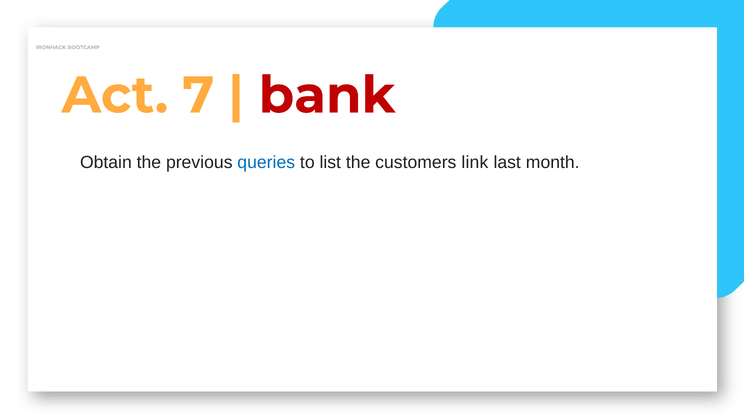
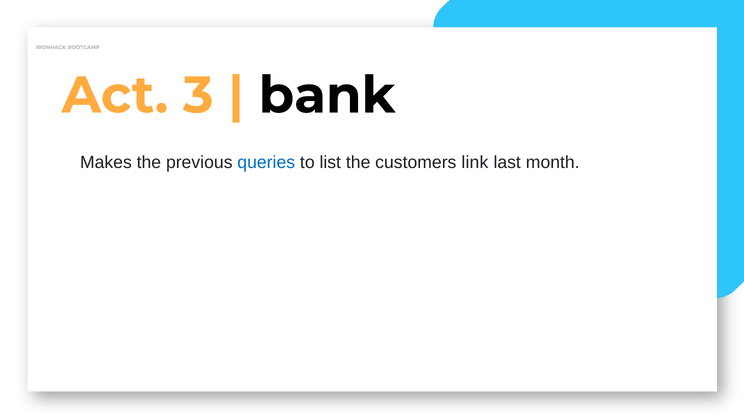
7: 7 -> 3
bank colour: red -> black
Obtain: Obtain -> Makes
